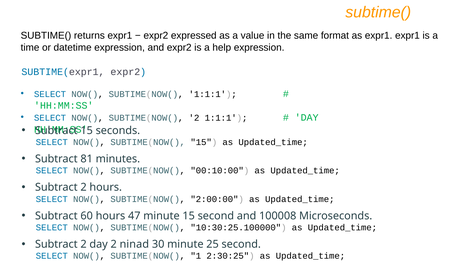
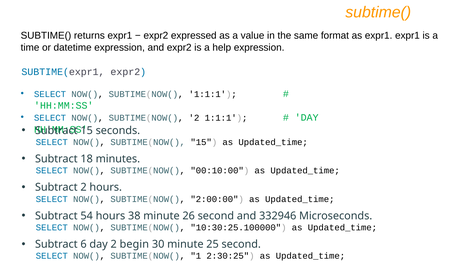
81: 81 -> 18
60: 60 -> 54
47: 47 -> 38
minute 15: 15 -> 26
100008: 100008 -> 332946
2 at (84, 244): 2 -> 6
ninad: ninad -> begin
